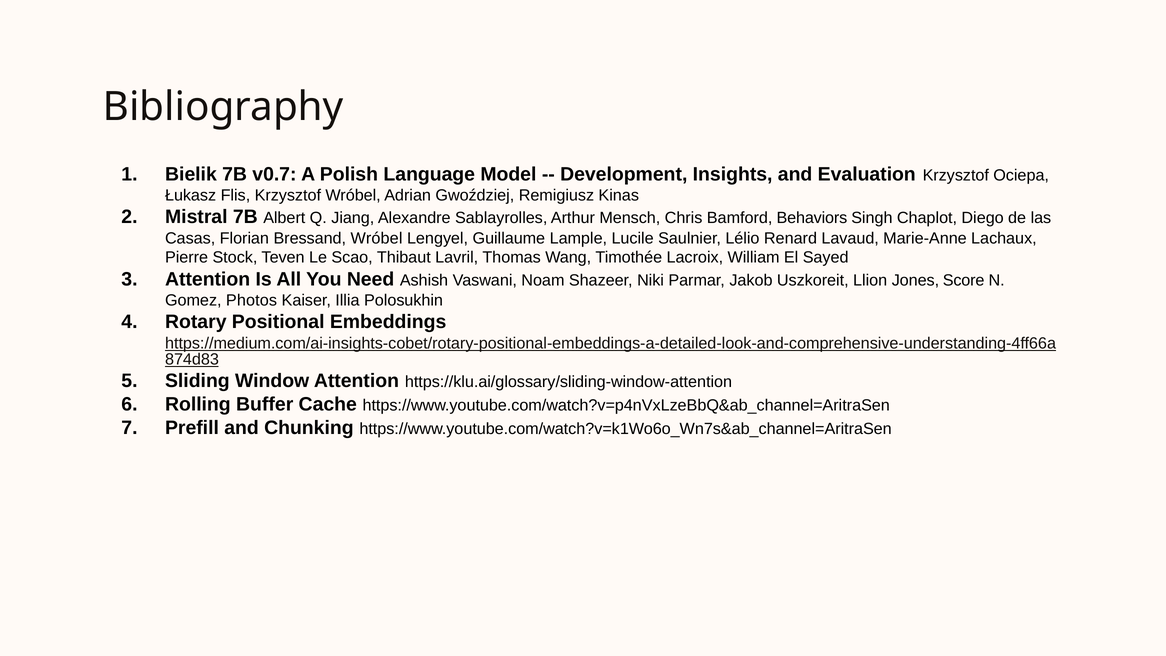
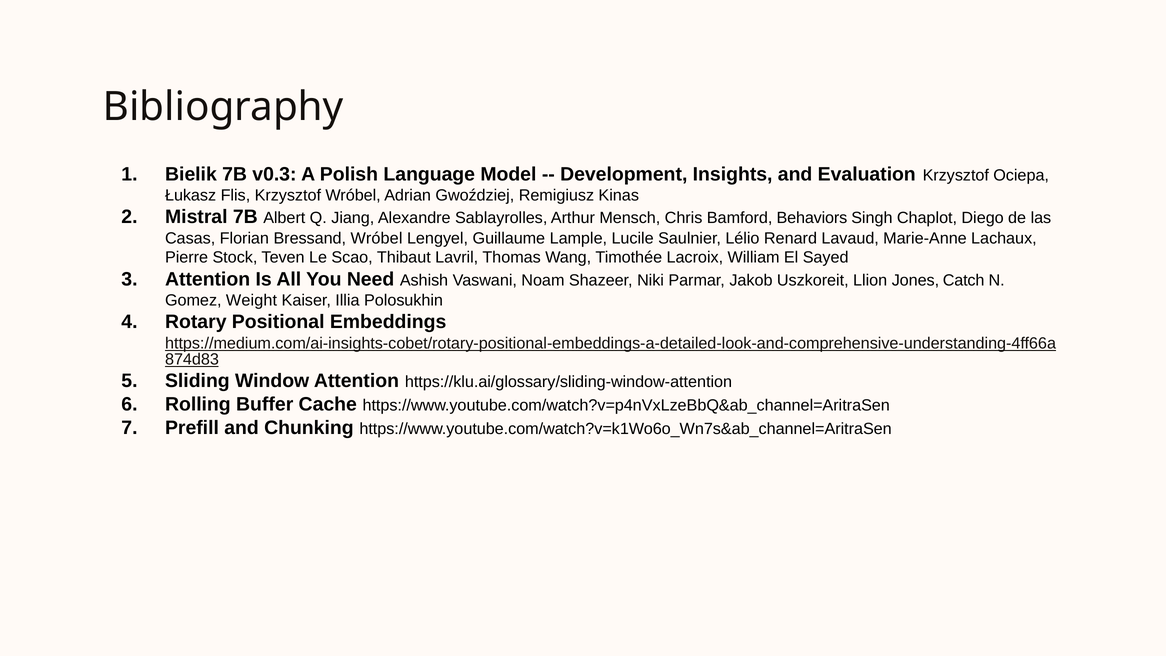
v0.7: v0.7 -> v0.3
Score: Score -> Catch
Photos: Photos -> Weight
